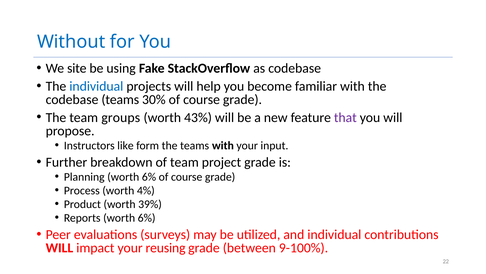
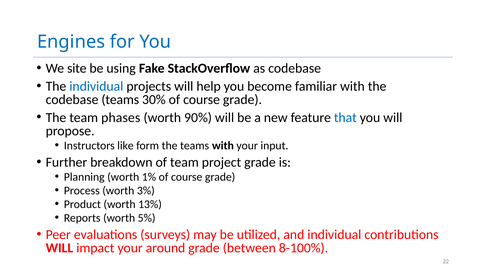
Without: Without -> Engines
groups: groups -> phases
43%: 43% -> 90%
that colour: purple -> blue
Planning worth 6%: 6% -> 1%
4%: 4% -> 3%
39%: 39% -> 13%
Reports worth 6%: 6% -> 5%
reusing: reusing -> around
9-100%: 9-100% -> 8-100%
